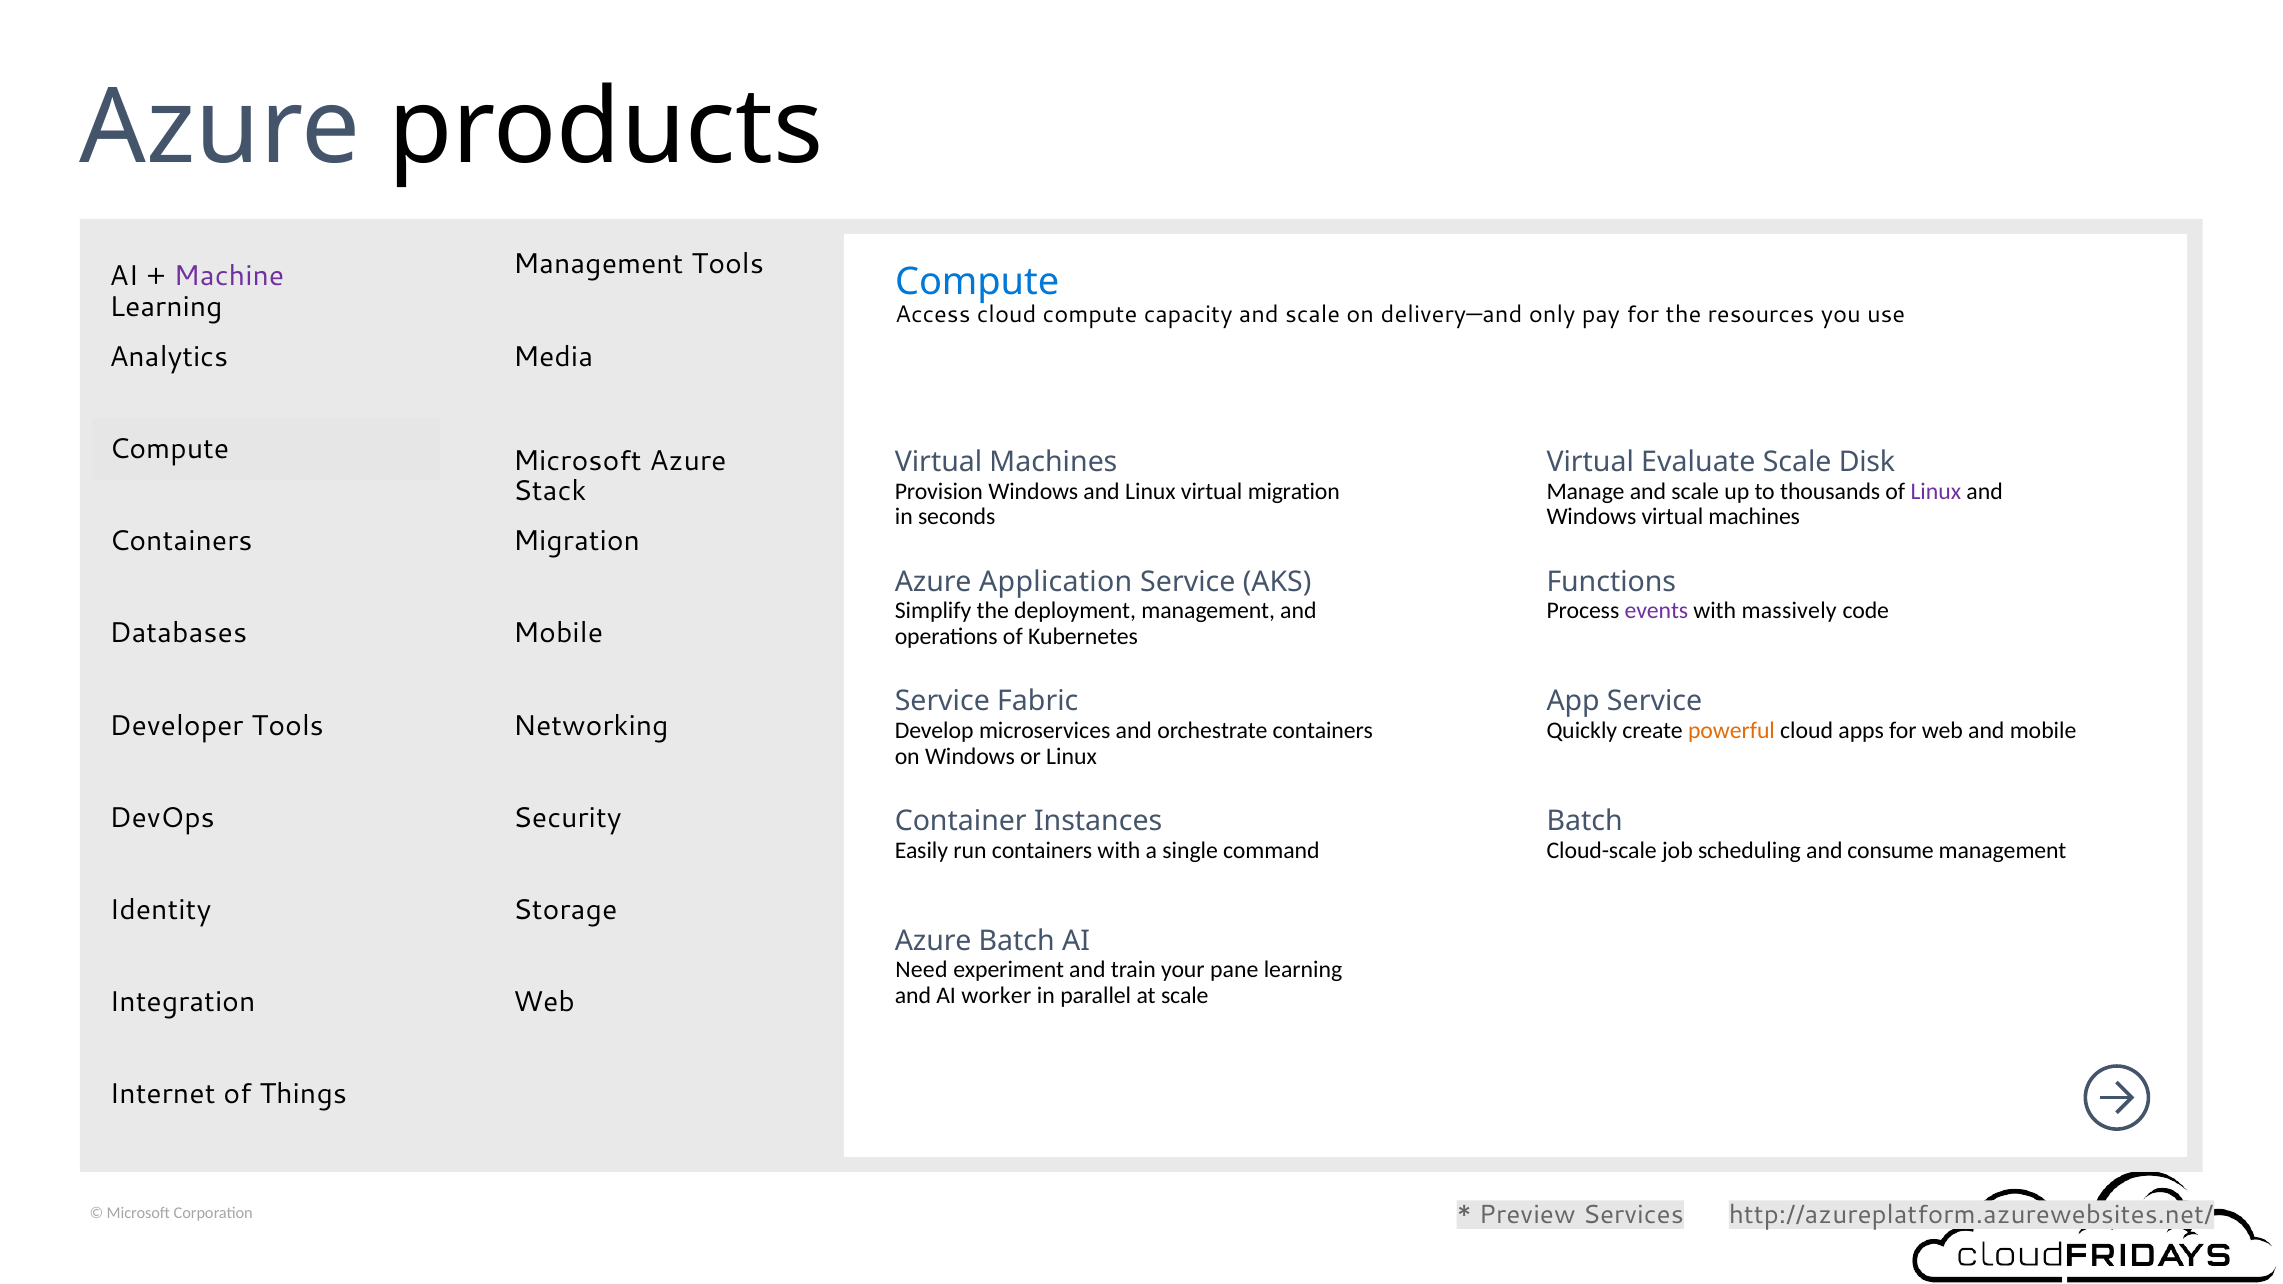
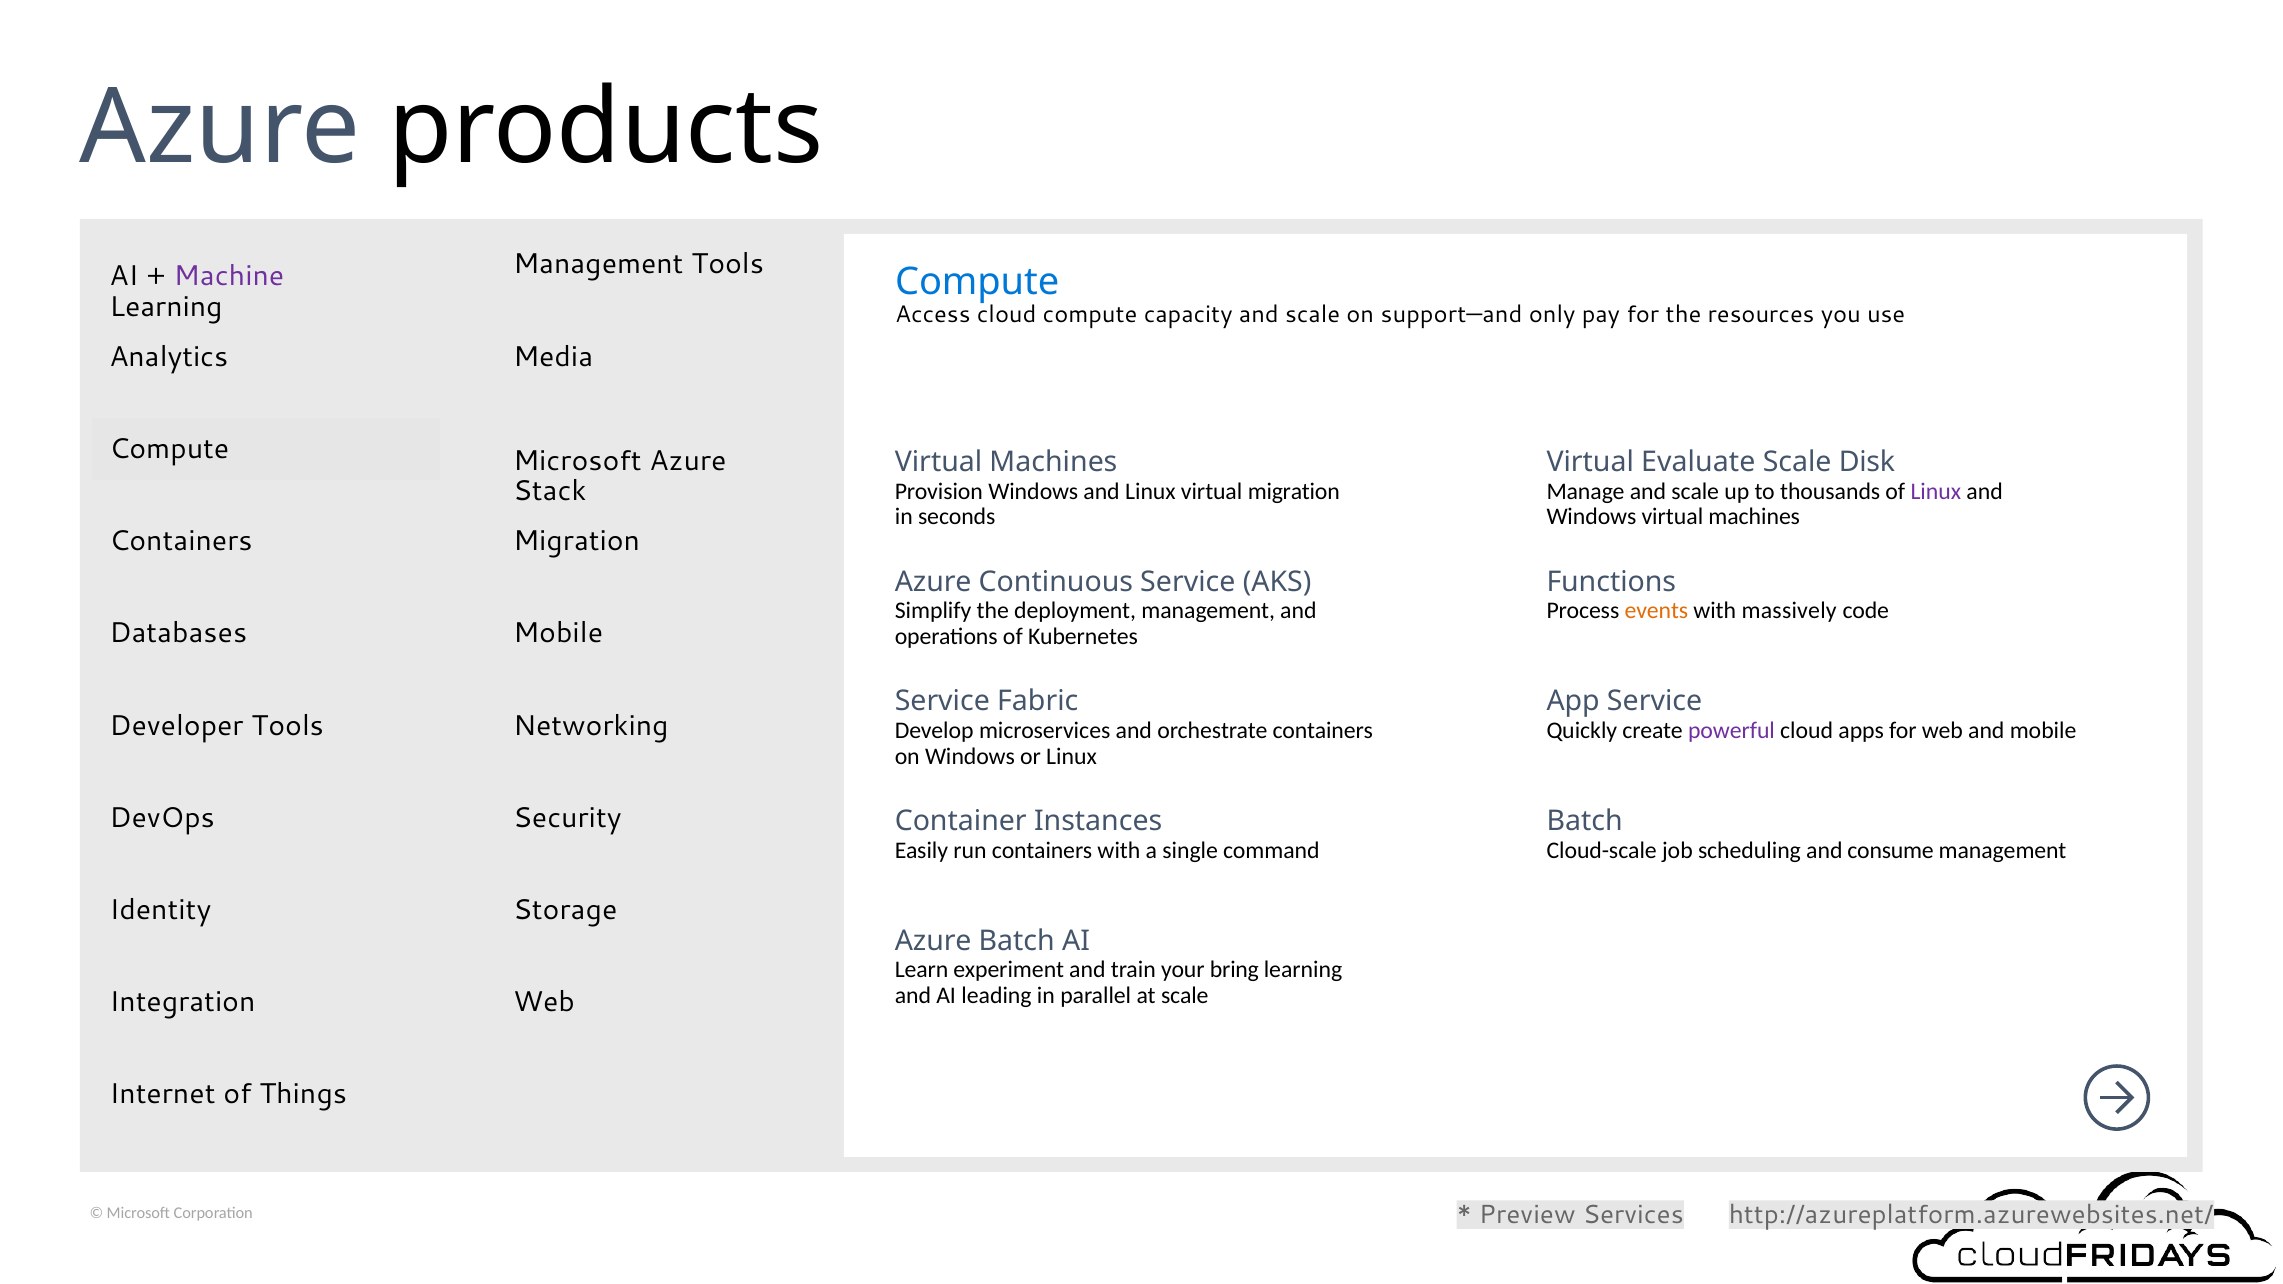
delivery—and: delivery—and -> support—and
Application: Application -> Continuous
events colour: purple -> orange
powerful colour: orange -> purple
Need: Need -> Learn
pane: pane -> bring
worker: worker -> leading
